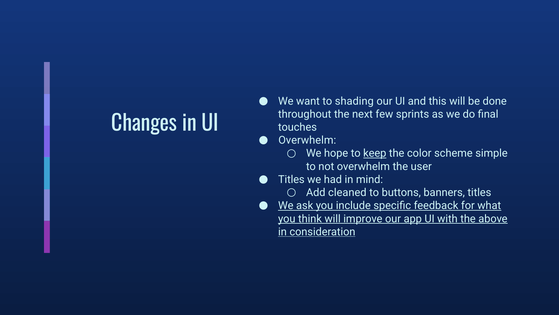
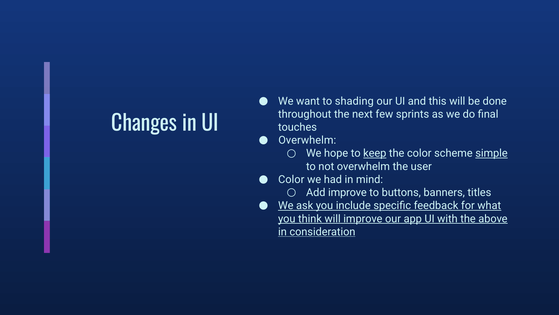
simple underline: none -> present
Titles at (291, 179): Titles -> Color
Add cleaned: cleaned -> improve
